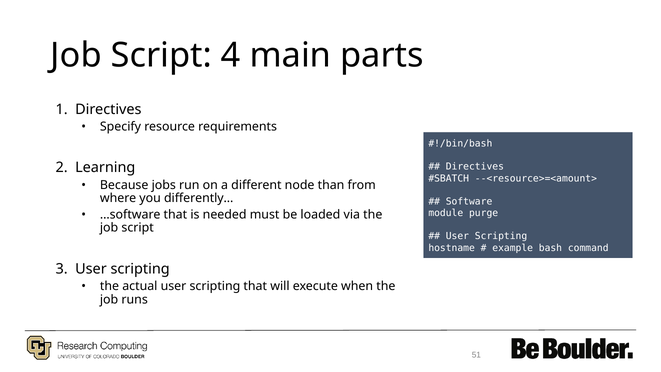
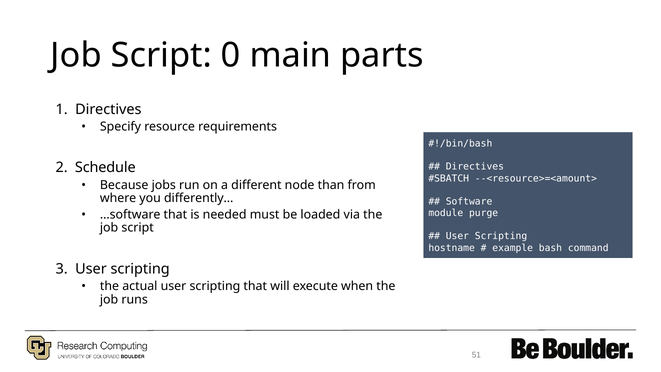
4: 4 -> 0
Learning: Learning -> Schedule
